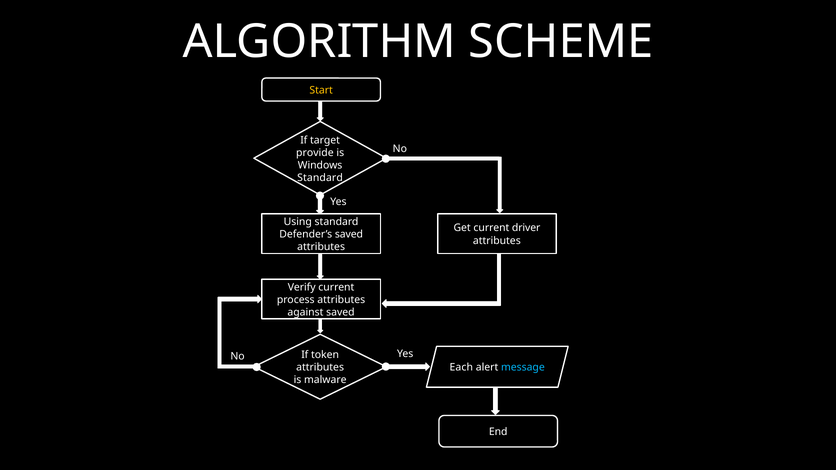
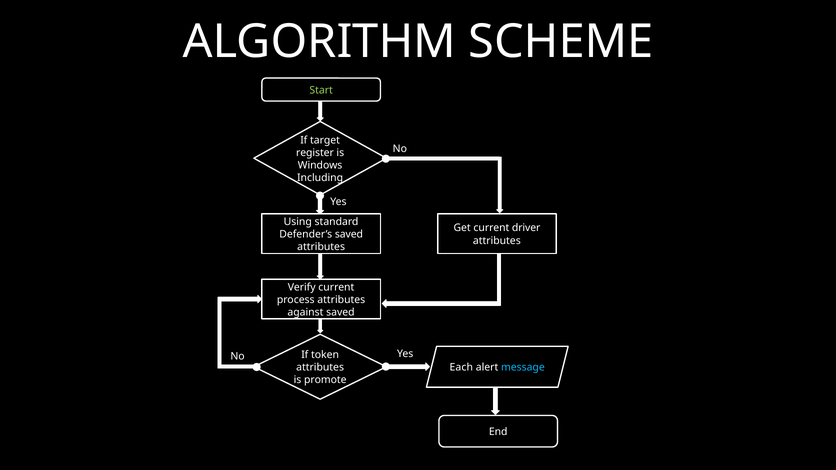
Start colour: yellow -> light green
provide: provide -> register
Standard at (320, 178): Standard -> Including
malware: malware -> promote
